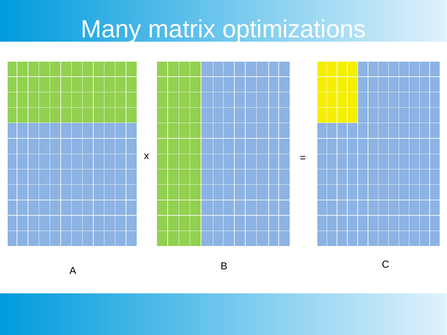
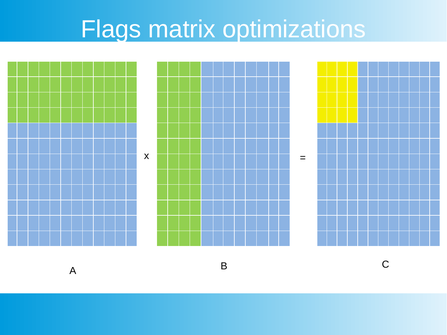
Many: Many -> Flags
